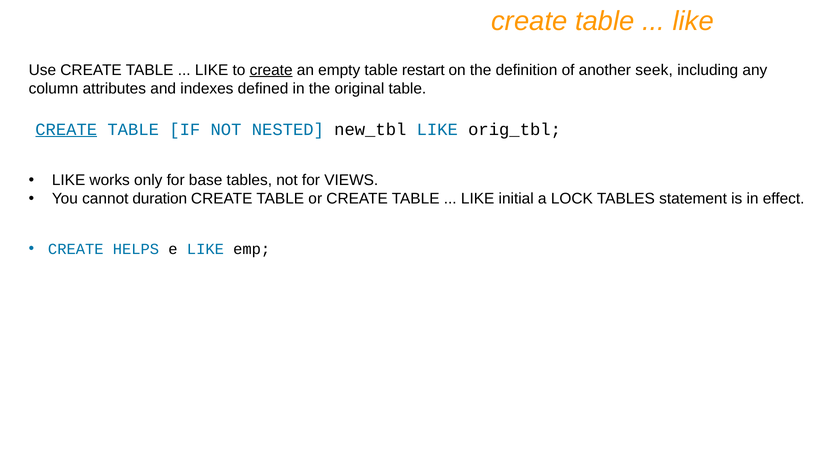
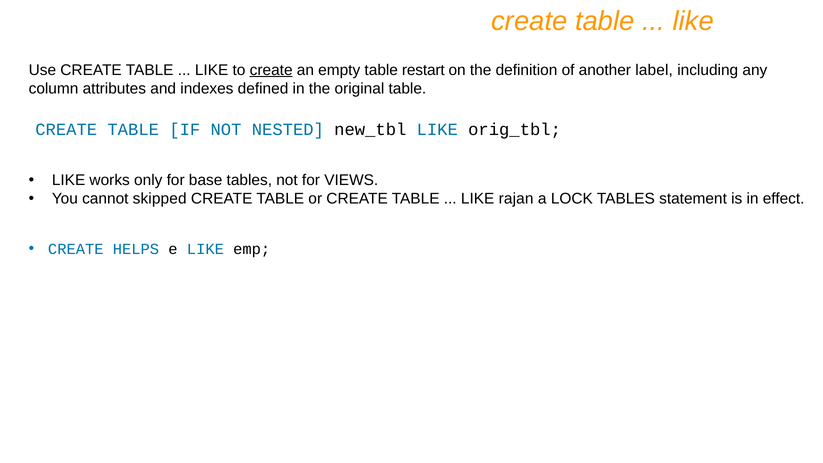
seek: seek -> label
CREATE at (66, 129) underline: present -> none
duration: duration -> skipped
initial: initial -> rajan
